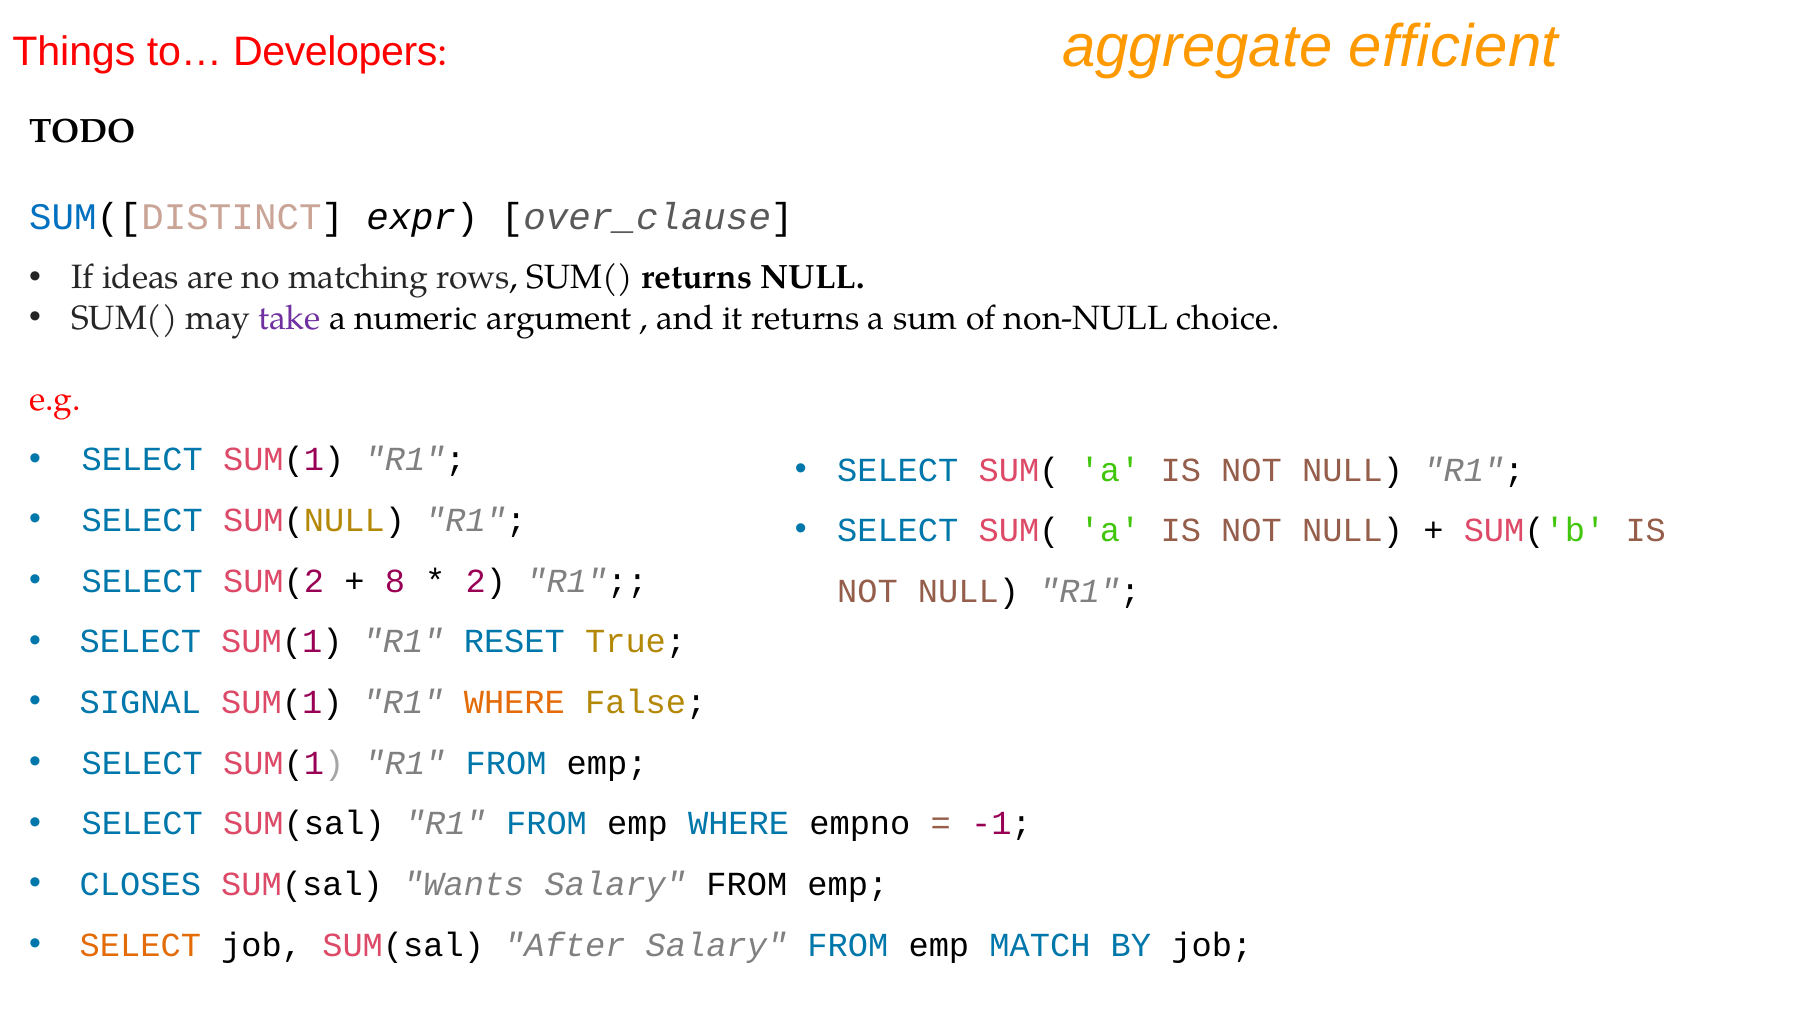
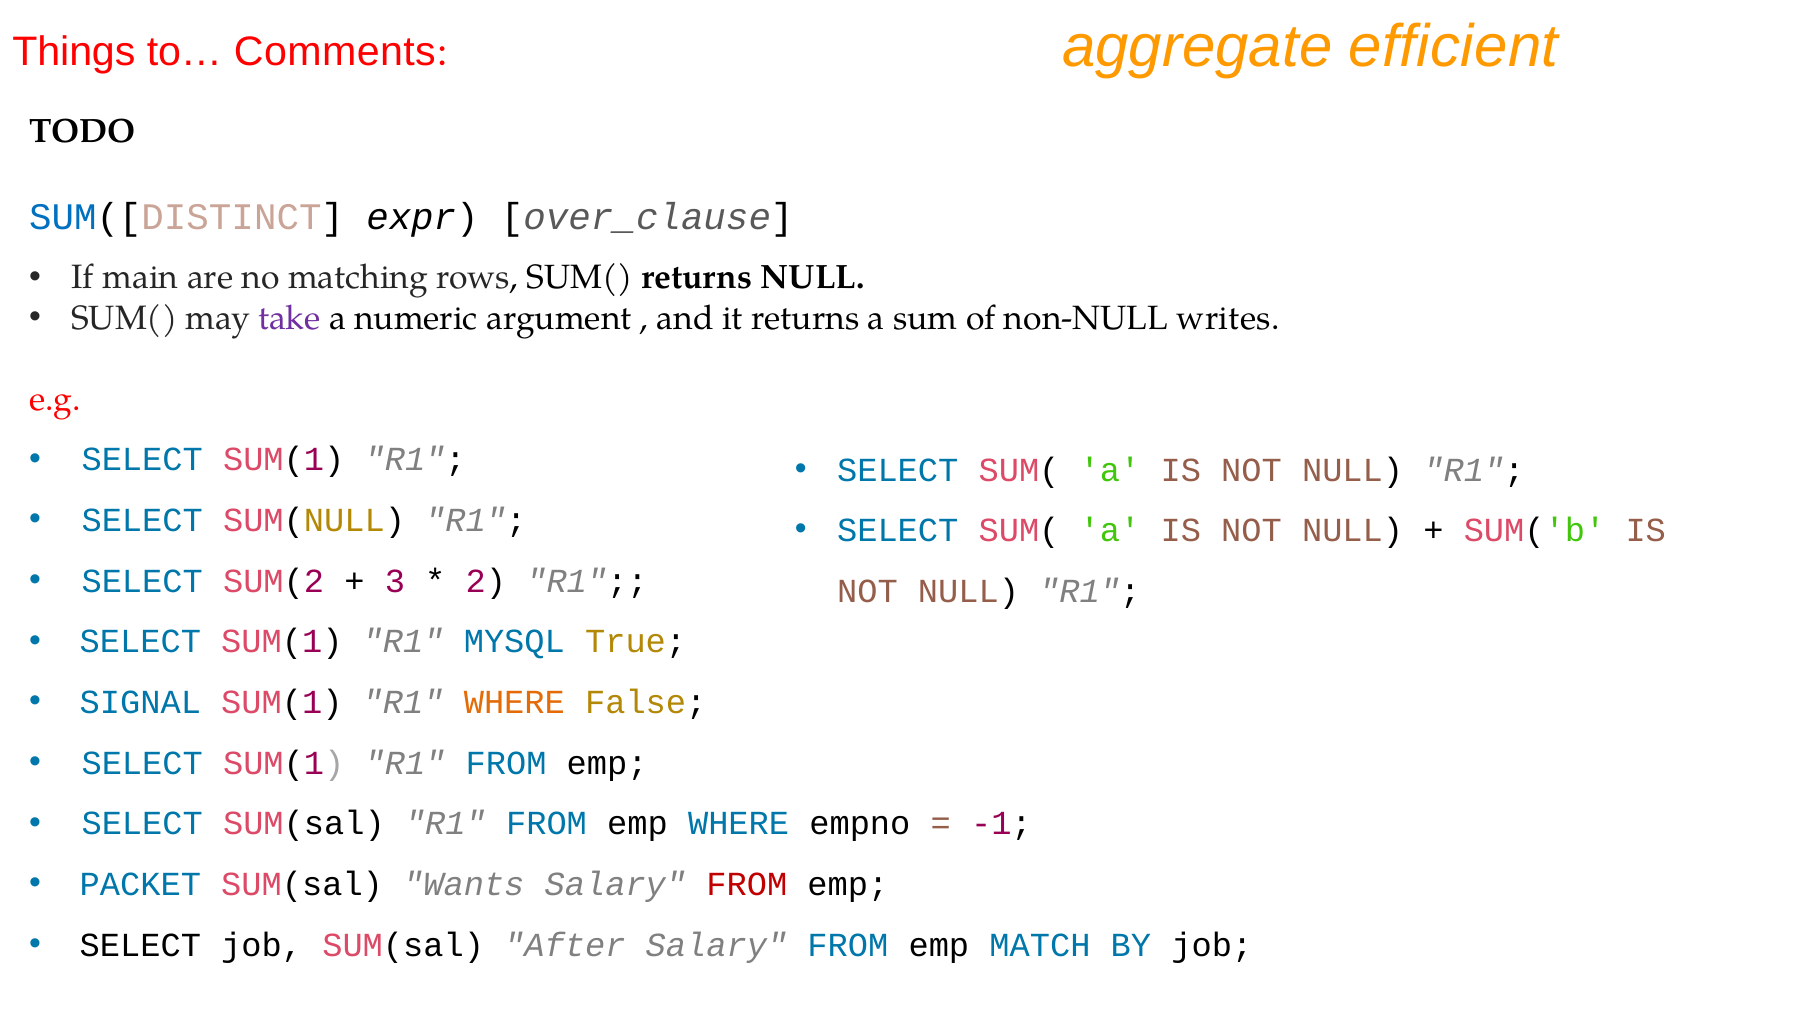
Developers: Developers -> Comments
ideas: ideas -> main
choice: choice -> writes
8: 8 -> 3
RESET: RESET -> MYSQL
CLOSES: CLOSES -> PACKET
FROM at (747, 884) colour: black -> red
SELECT at (140, 945) colour: orange -> black
